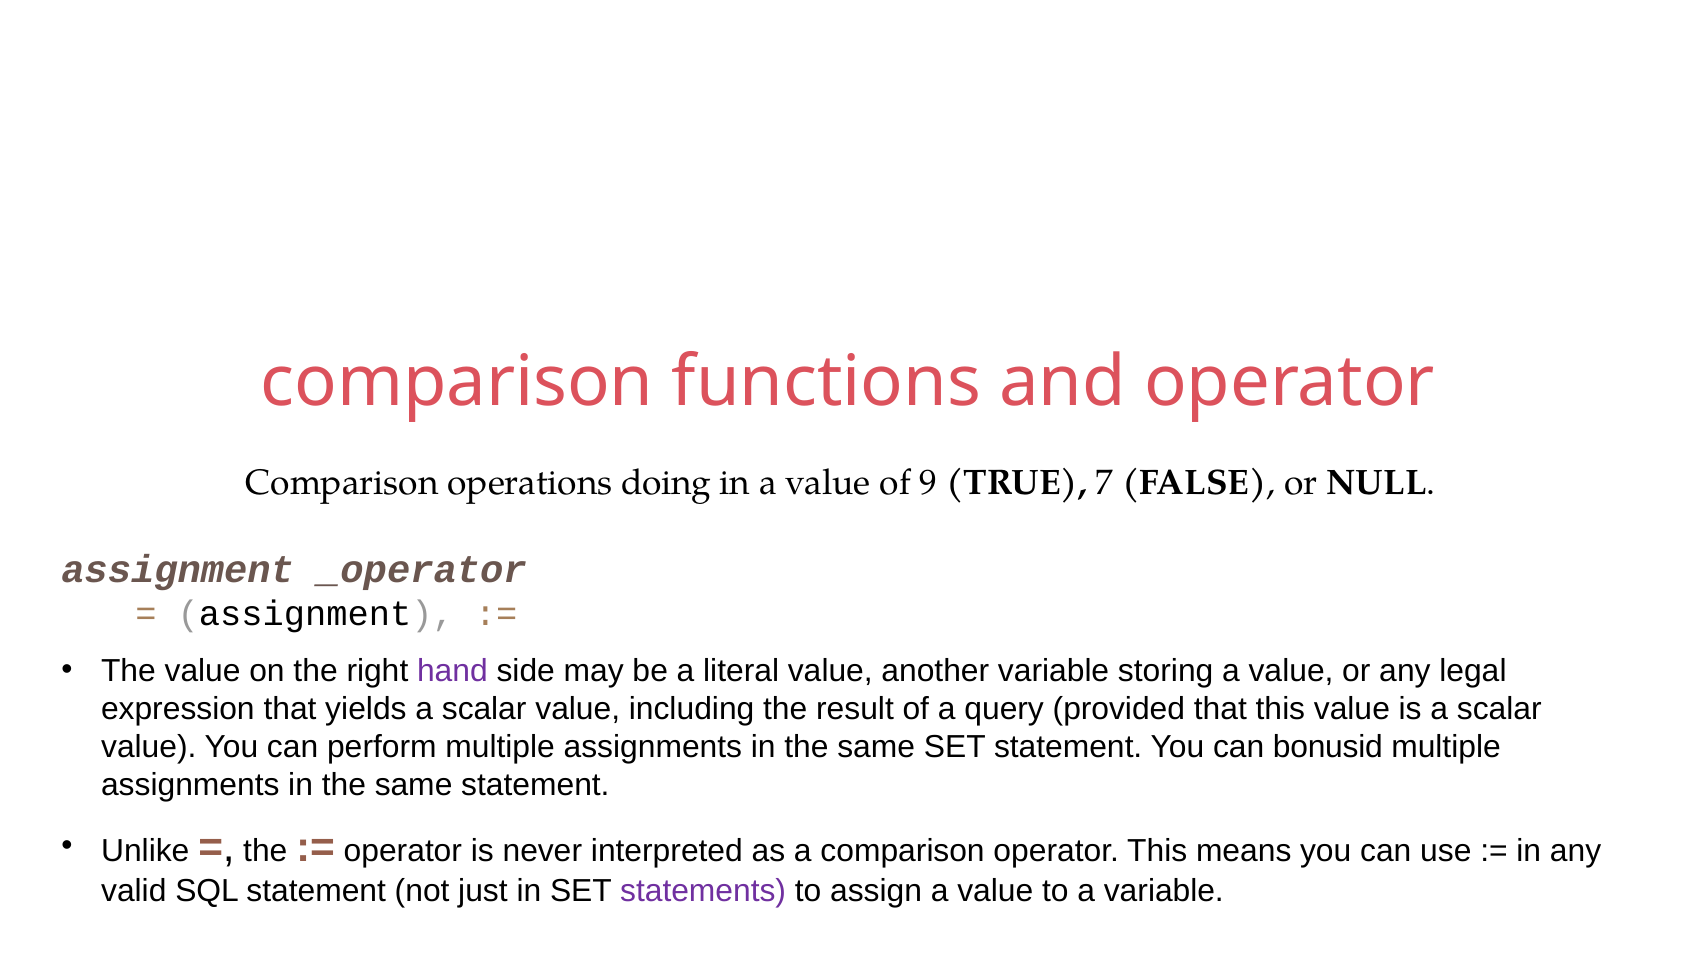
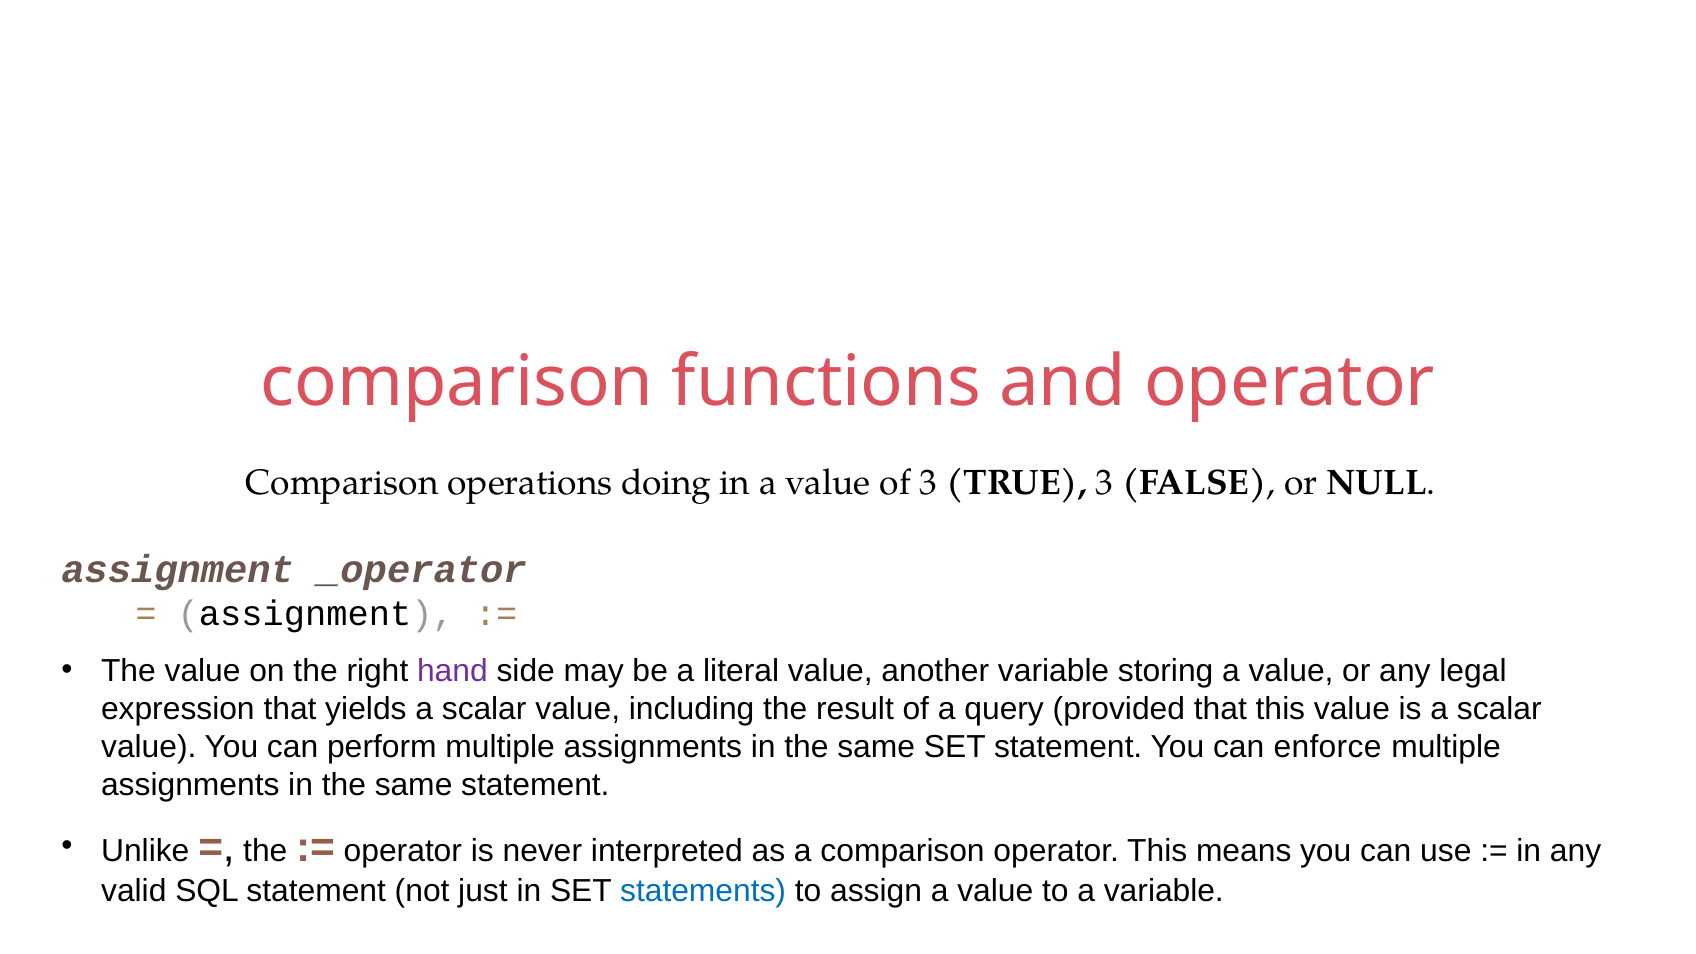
of 9: 9 -> 3
TRUE 7: 7 -> 3
bonusid: bonusid -> enforce
statements colour: purple -> blue
